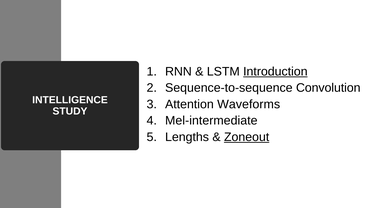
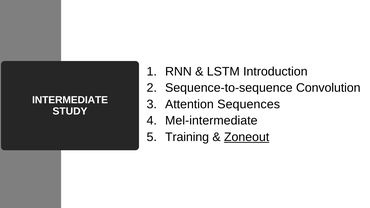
Introduction underline: present -> none
INTELLIGENCE: INTELLIGENCE -> INTERMEDIATE
Waveforms: Waveforms -> Sequences
Lengths: Lengths -> Training
